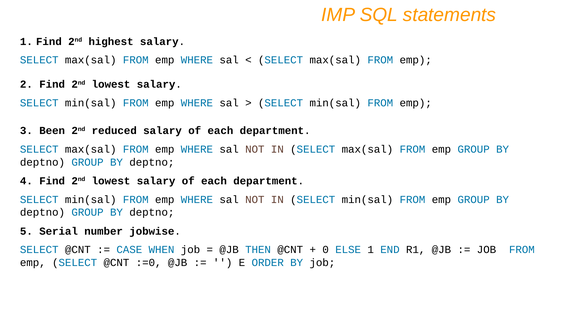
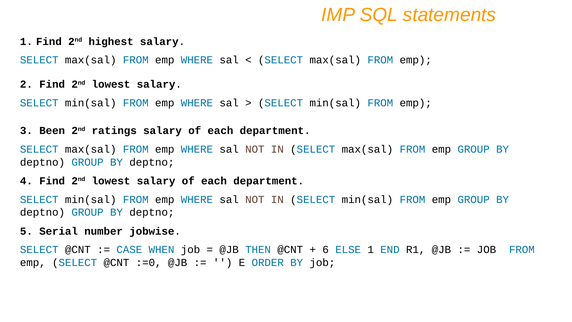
reduced: reduced -> ratings
0: 0 -> 6
